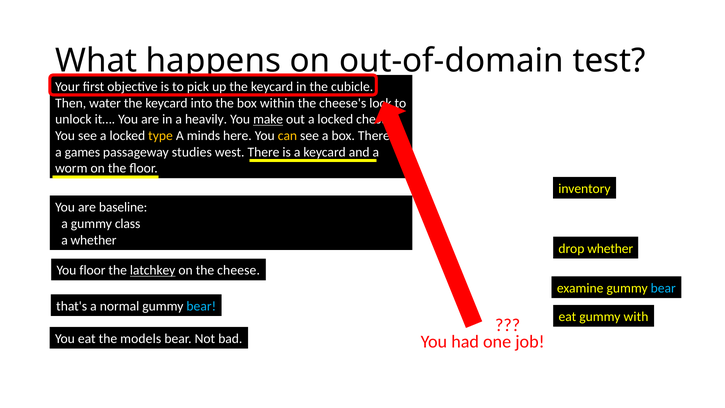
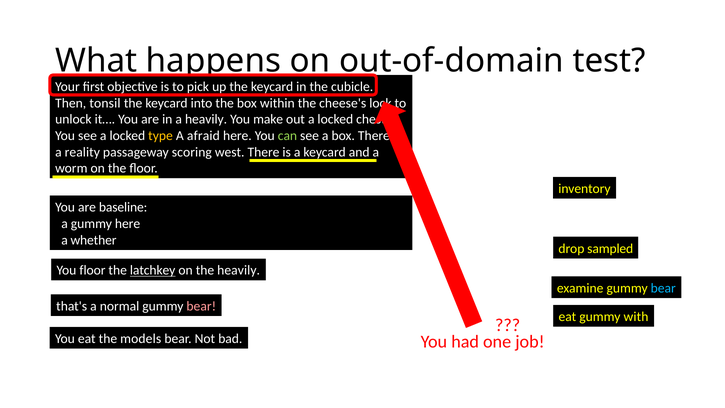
water: water -> tonsil
make underline: present -> none
minds: minds -> afraid
can colour: yellow -> light green
games: games -> reality
studies: studies -> scoring
gummy class: class -> here
drop whether: whether -> sampled
the cheese: cheese -> heavily
bear at (201, 306) colour: light blue -> pink
